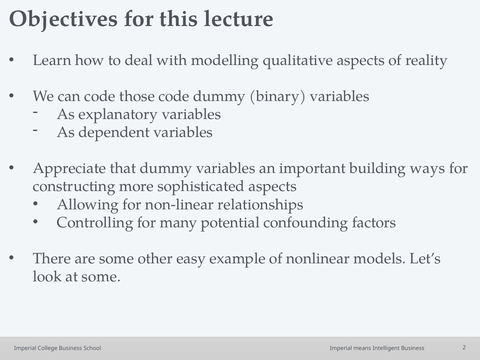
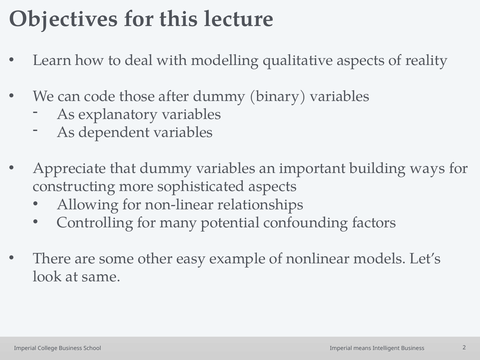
those code: code -> after
at some: some -> same
